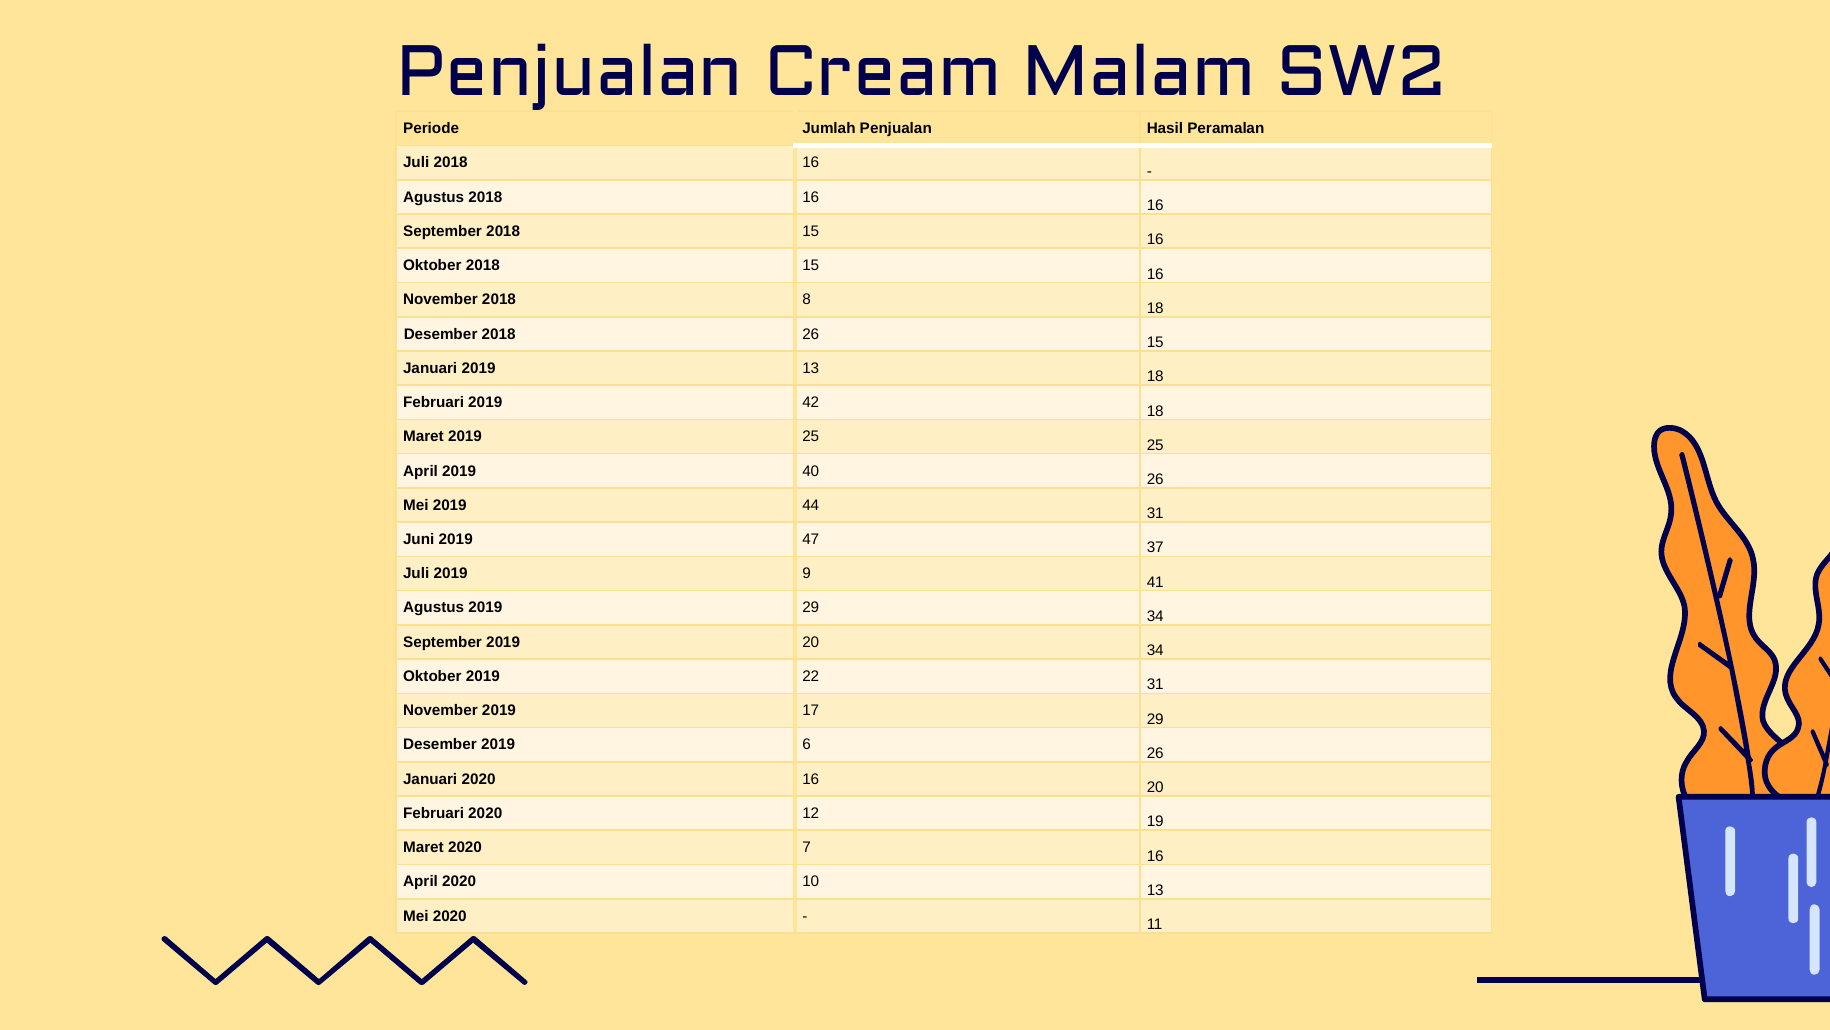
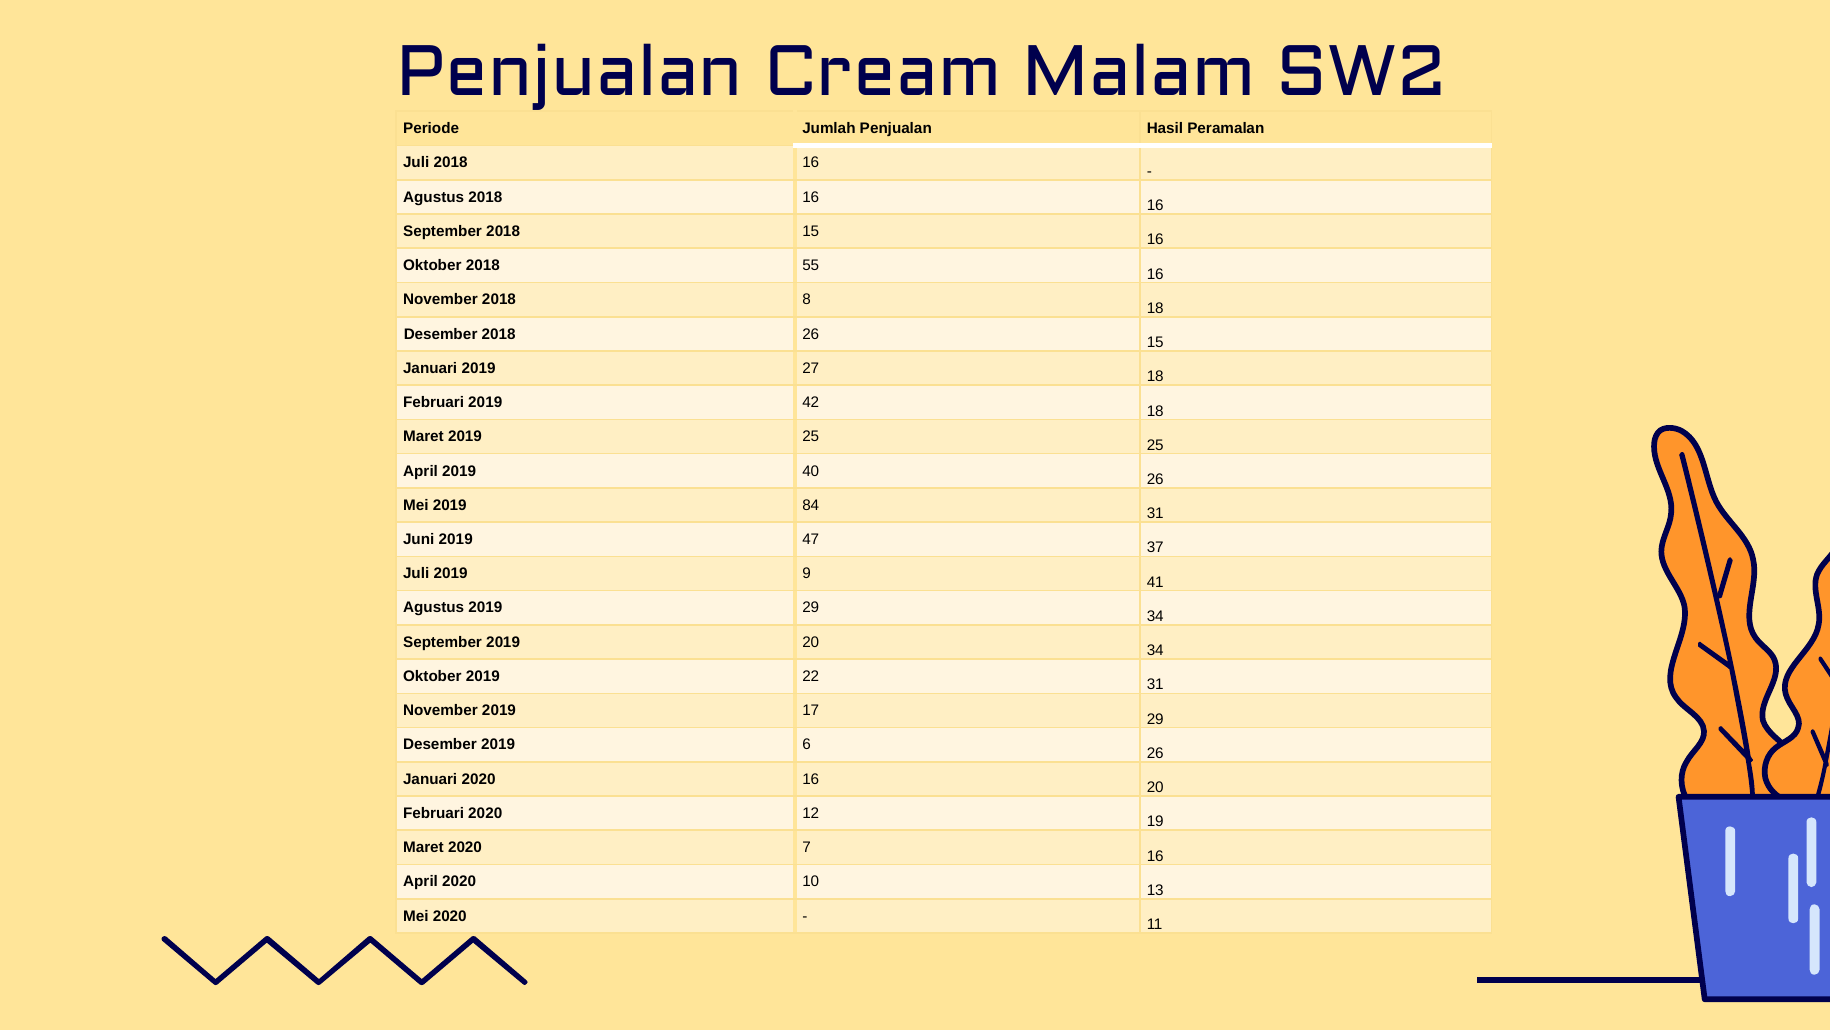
Oktober 2018 15: 15 -> 55
2019 13: 13 -> 27
44: 44 -> 84
